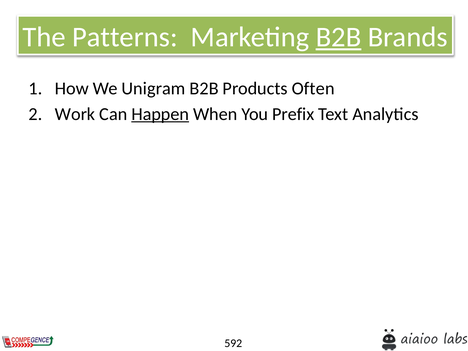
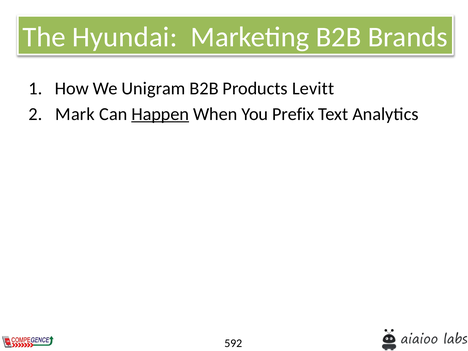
Patterns: Patterns -> Hyundai
B2B at (338, 37) underline: present -> none
Often: Often -> Levitt
Work: Work -> Mark
